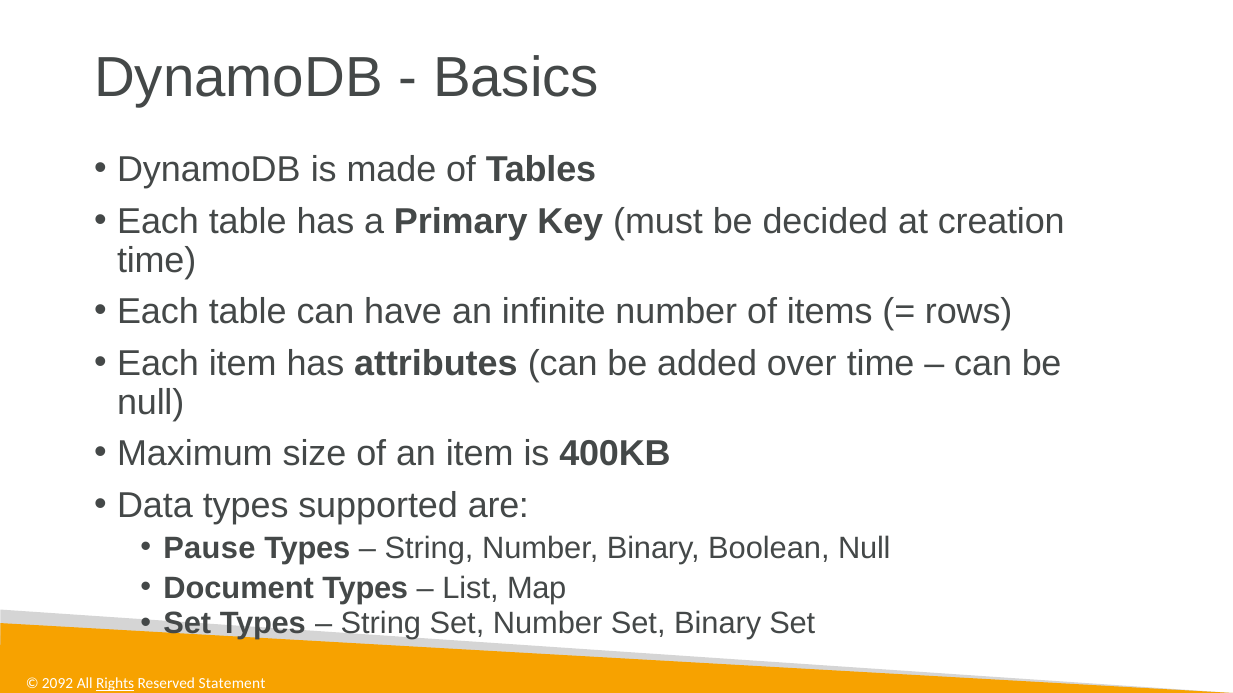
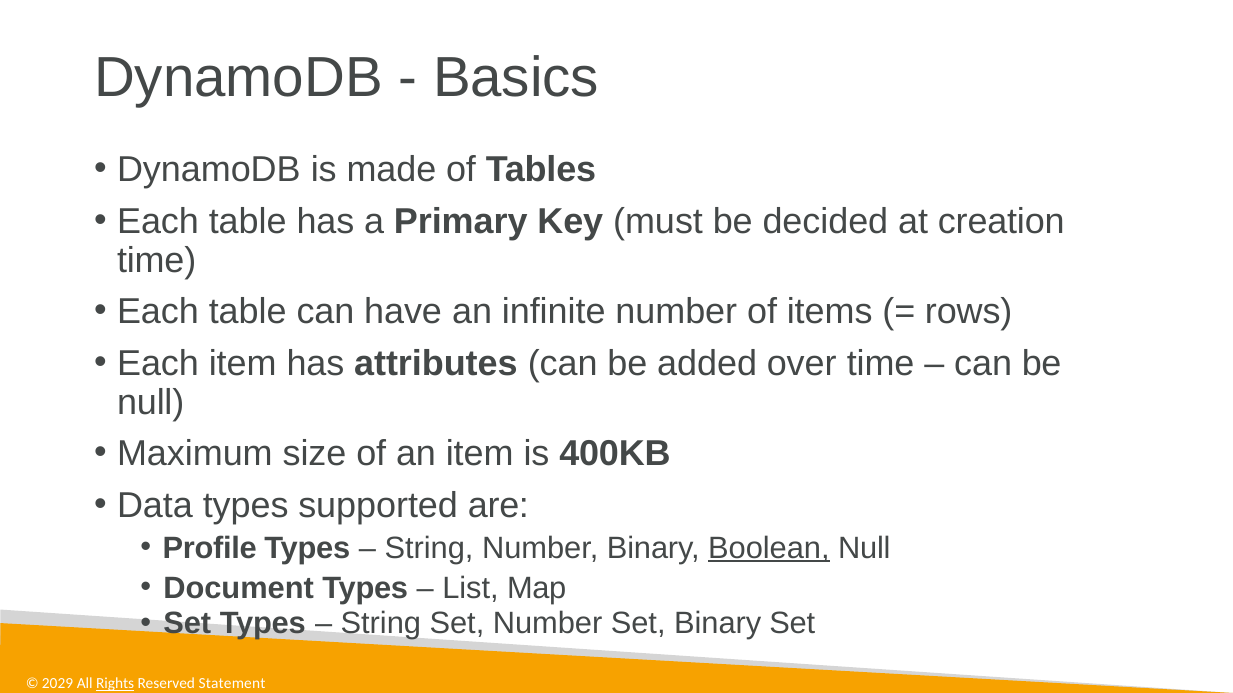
Pause: Pause -> Profile
Boolean underline: none -> present
2092: 2092 -> 2029
